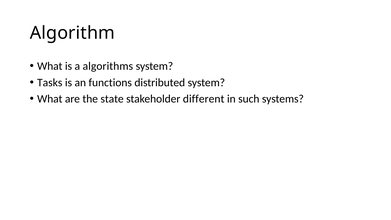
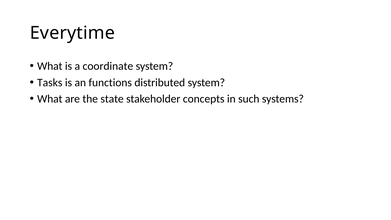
Algorithm: Algorithm -> Everytime
algorithms: algorithms -> coordinate
different: different -> concepts
